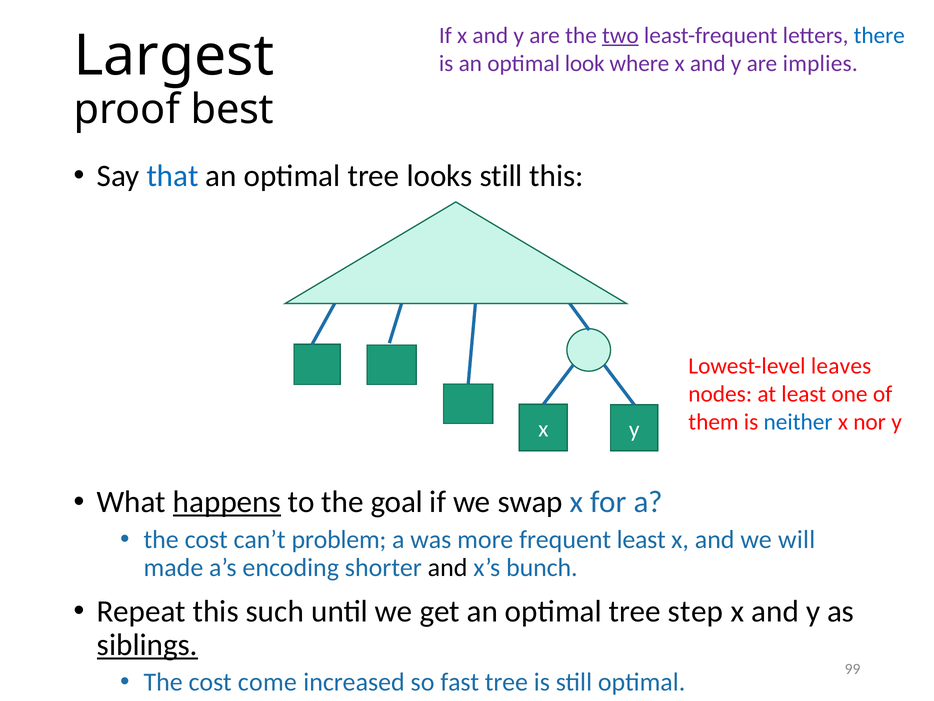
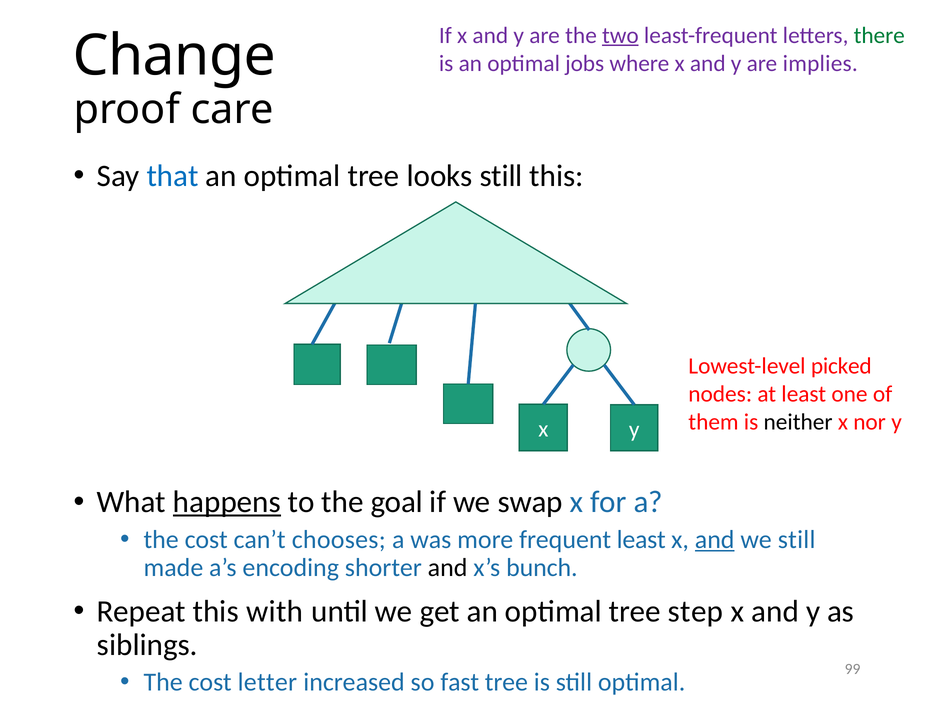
there colour: blue -> green
Largest: Largest -> Change
look: look -> jobs
best: best -> care
leaves: leaves -> picked
neither colour: blue -> black
problem: problem -> chooses
and at (715, 539) underline: none -> present
we will: will -> still
such: such -> with
siblings underline: present -> none
come: come -> letter
